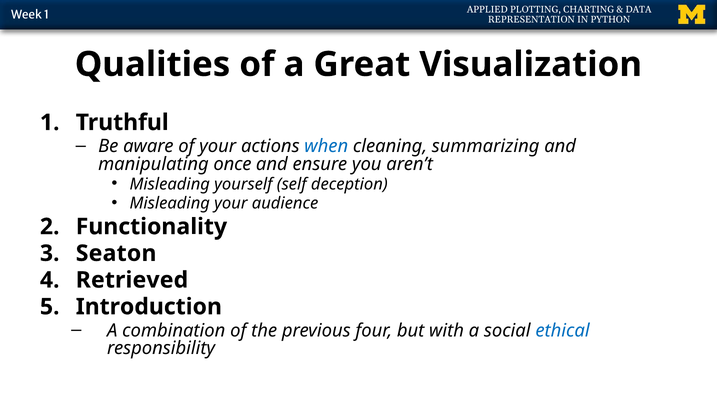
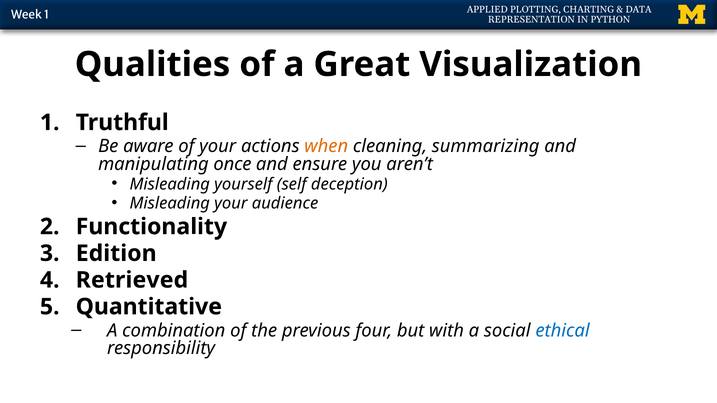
when colour: blue -> orange
Seaton: Seaton -> Edition
Introduction: Introduction -> Quantitative
